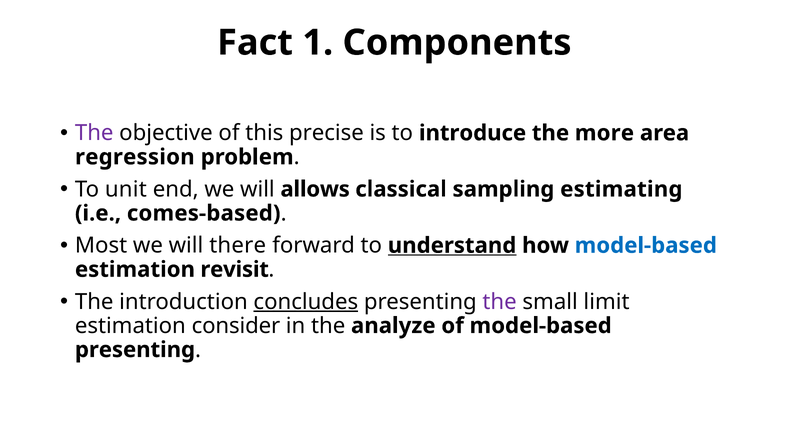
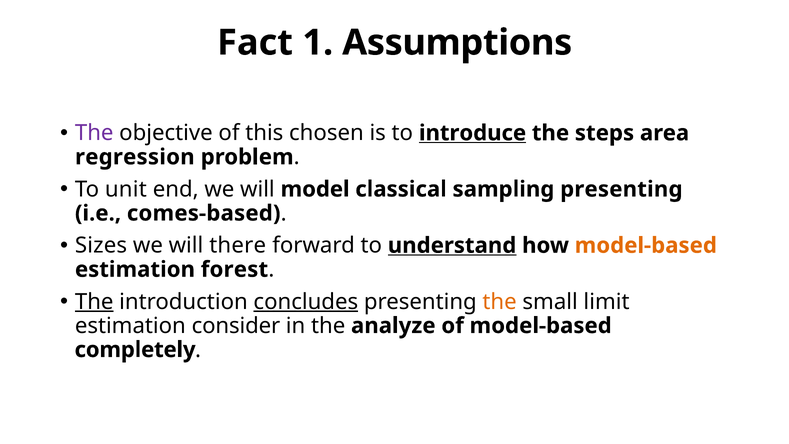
Components: Components -> Assumptions
precise: precise -> chosen
introduce underline: none -> present
more: more -> steps
allows: allows -> model
sampling estimating: estimating -> presenting
Most: Most -> Sizes
model-based at (646, 245) colour: blue -> orange
revisit: revisit -> forest
The at (94, 302) underline: none -> present
the at (500, 302) colour: purple -> orange
presenting at (135, 350): presenting -> completely
